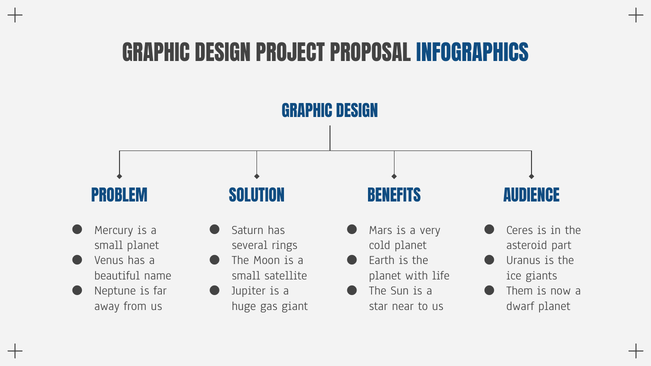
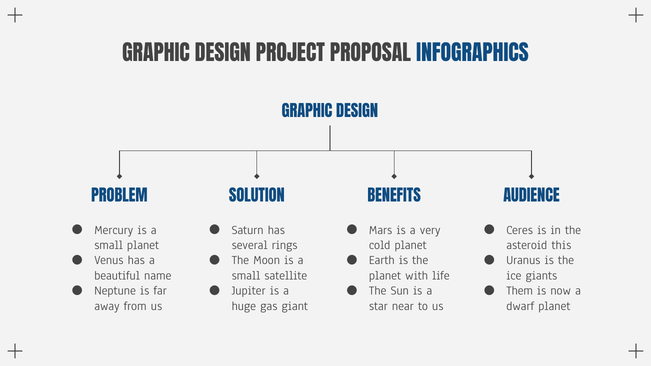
part: part -> this
